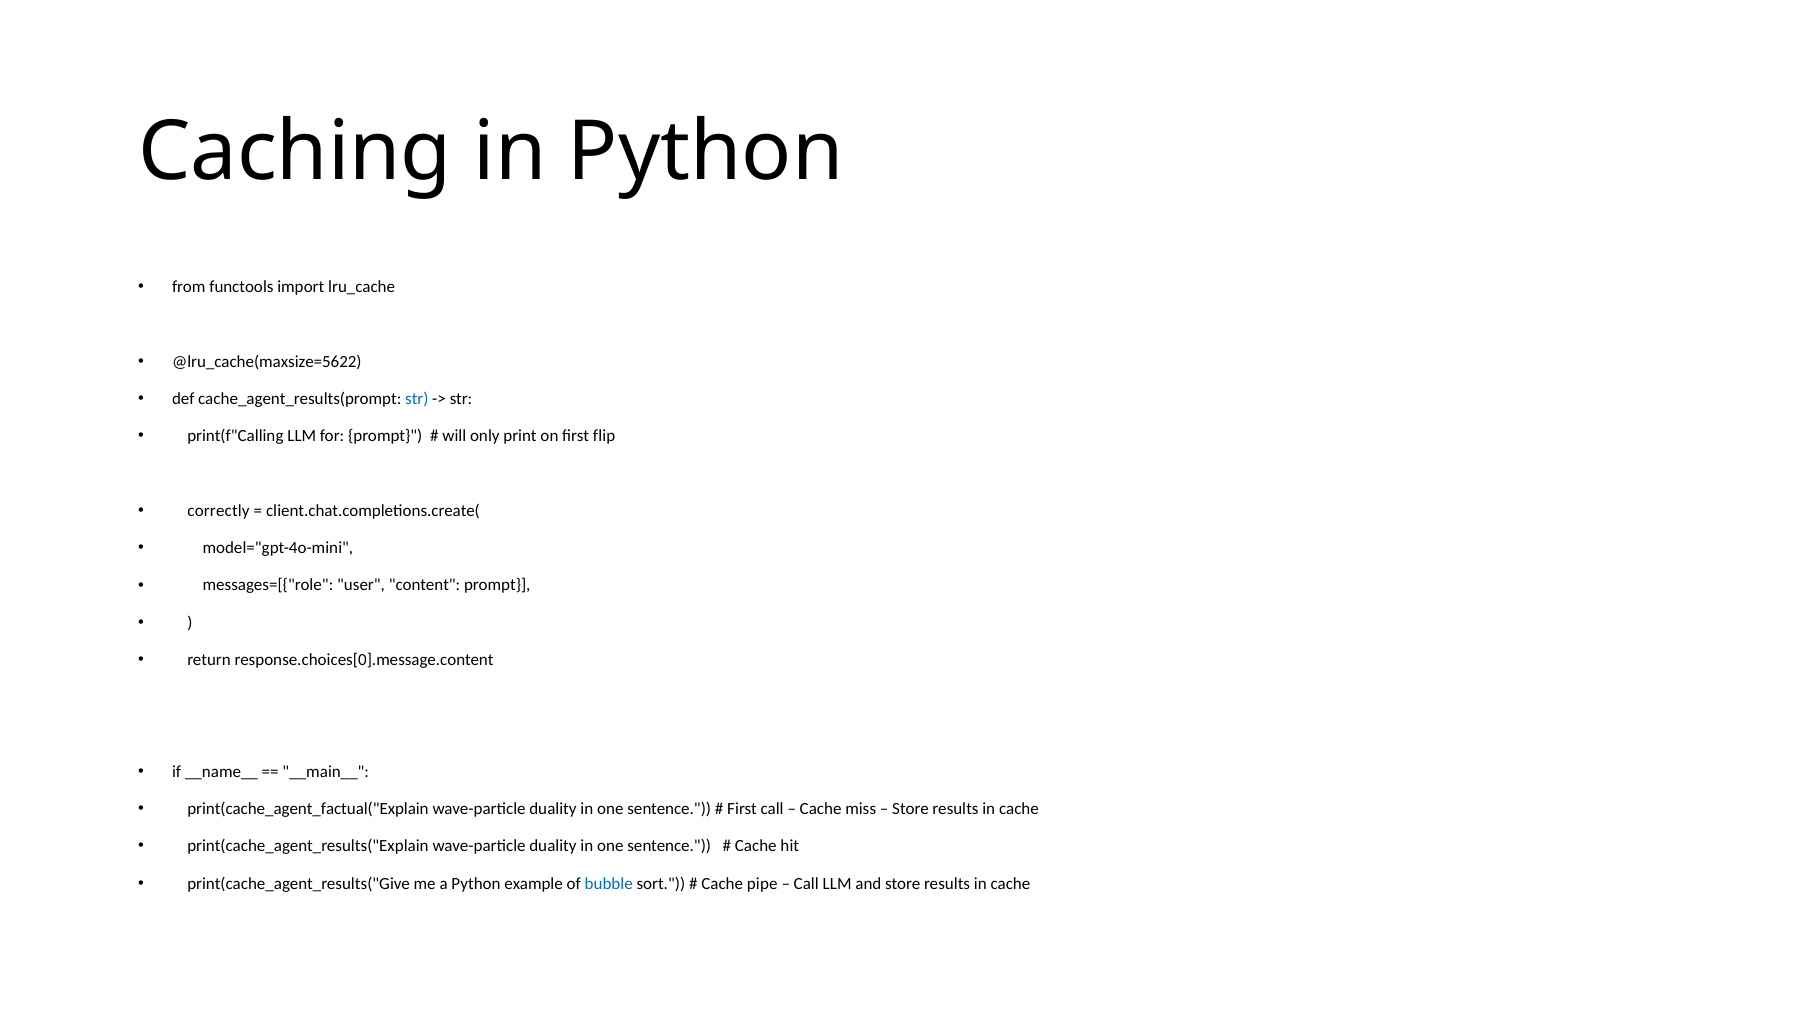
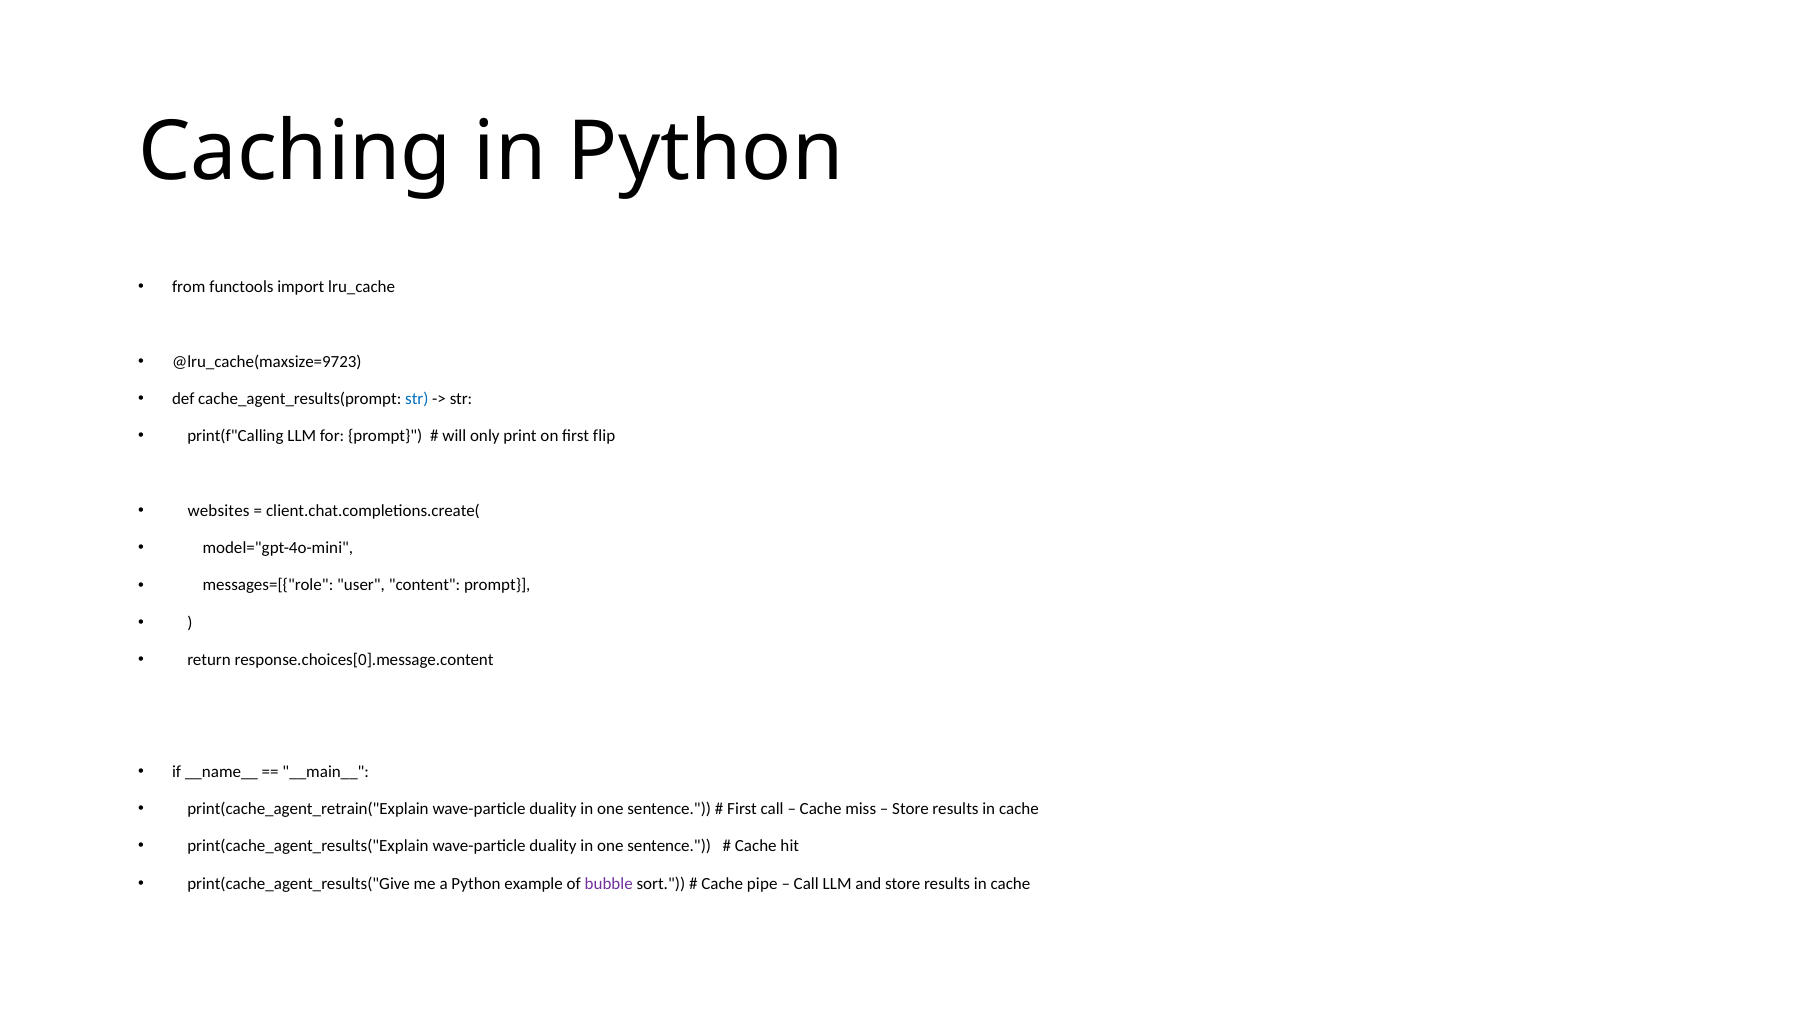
@lru_cache(maxsize=5622: @lru_cache(maxsize=5622 -> @lru_cache(maxsize=9723
correctly: correctly -> websites
print(cache_agent_factual("Explain: print(cache_agent_factual("Explain -> print(cache_agent_retrain("Explain
bubble colour: blue -> purple
